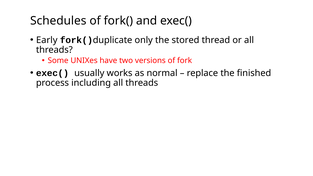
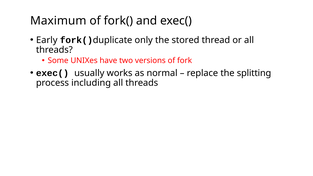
Schedules: Schedules -> Maximum
finished: finished -> splitting
